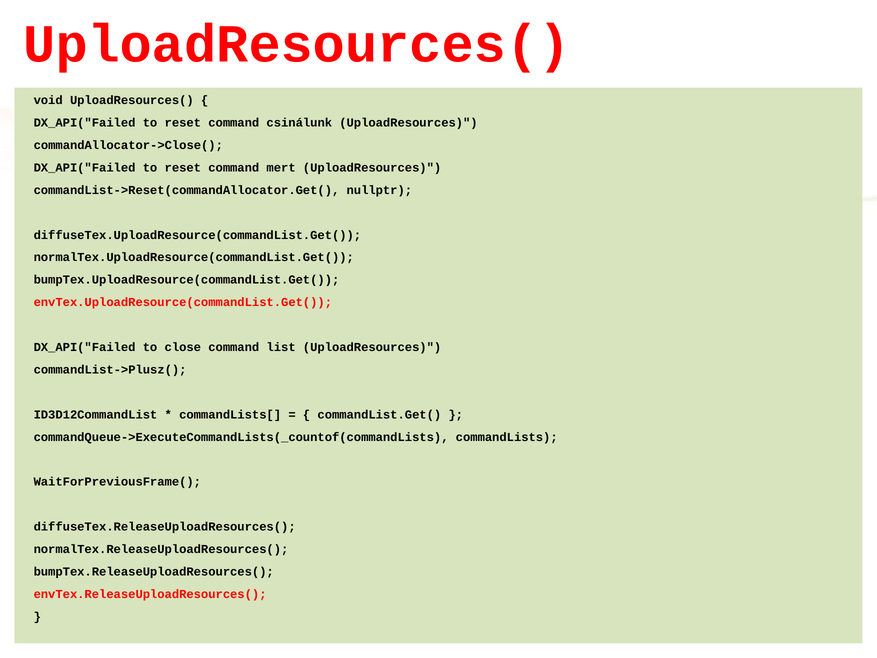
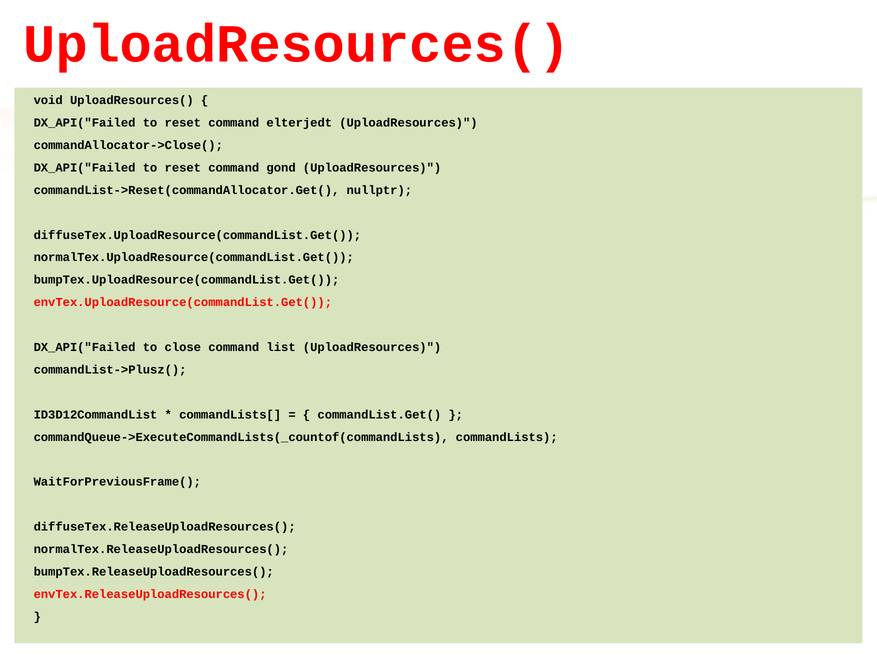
csinálunk: csinálunk -> elterjedt
mert: mert -> gond
